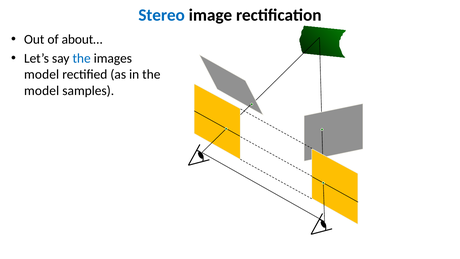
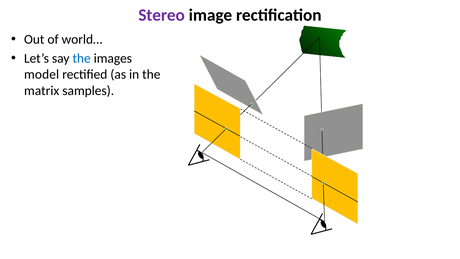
Stereo colour: blue -> purple
about…: about… -> world…
model at (42, 90): model -> matrix
